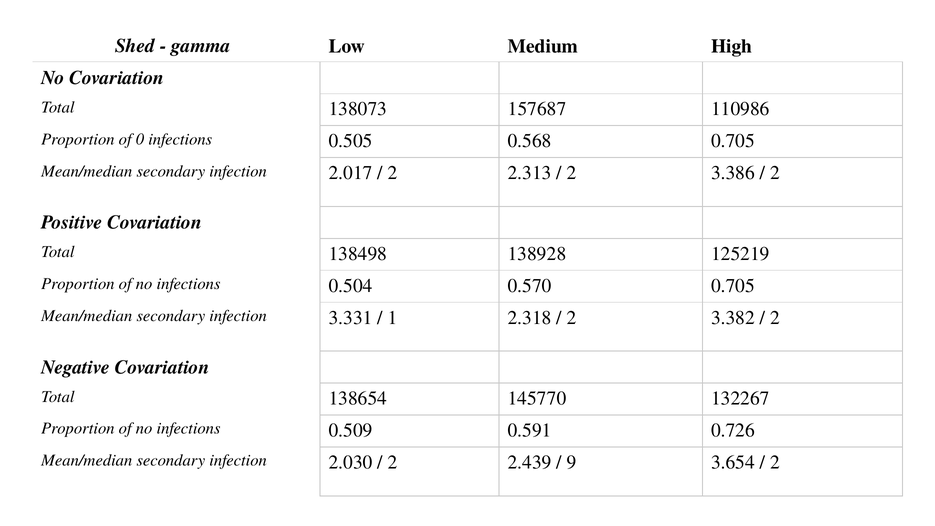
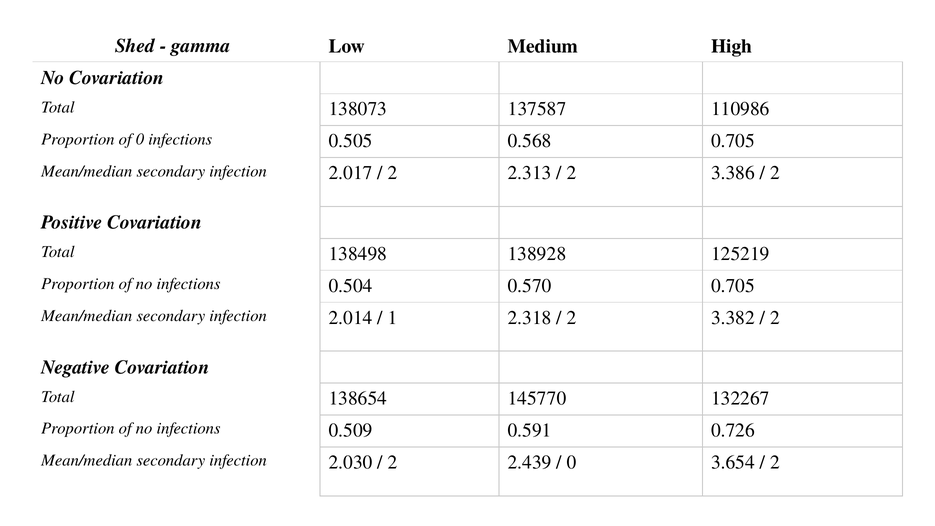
157687: 157687 -> 137587
3.331: 3.331 -> 2.014
9 at (572, 462): 9 -> 0
